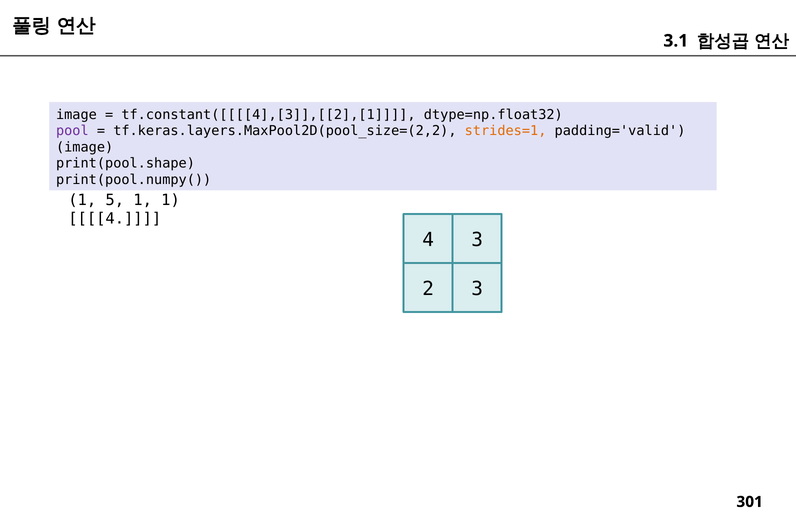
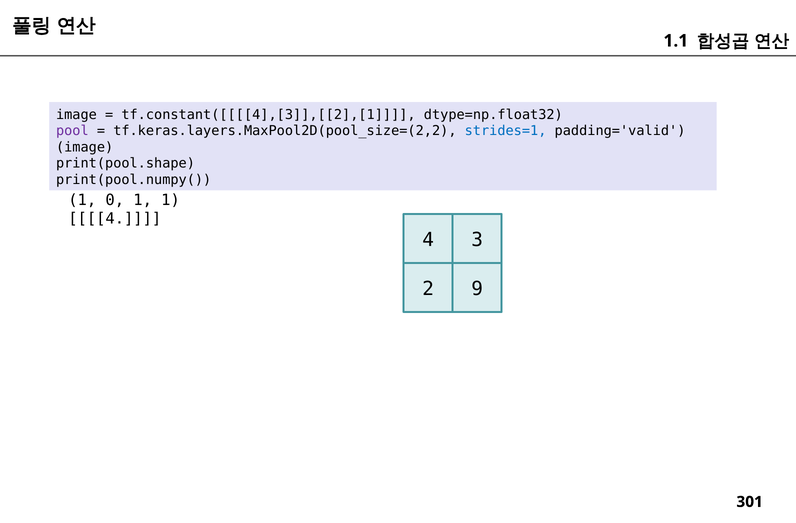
3.1: 3.1 -> 1.1
strides=1 colour: orange -> blue
5: 5 -> 0
2 3: 3 -> 9
